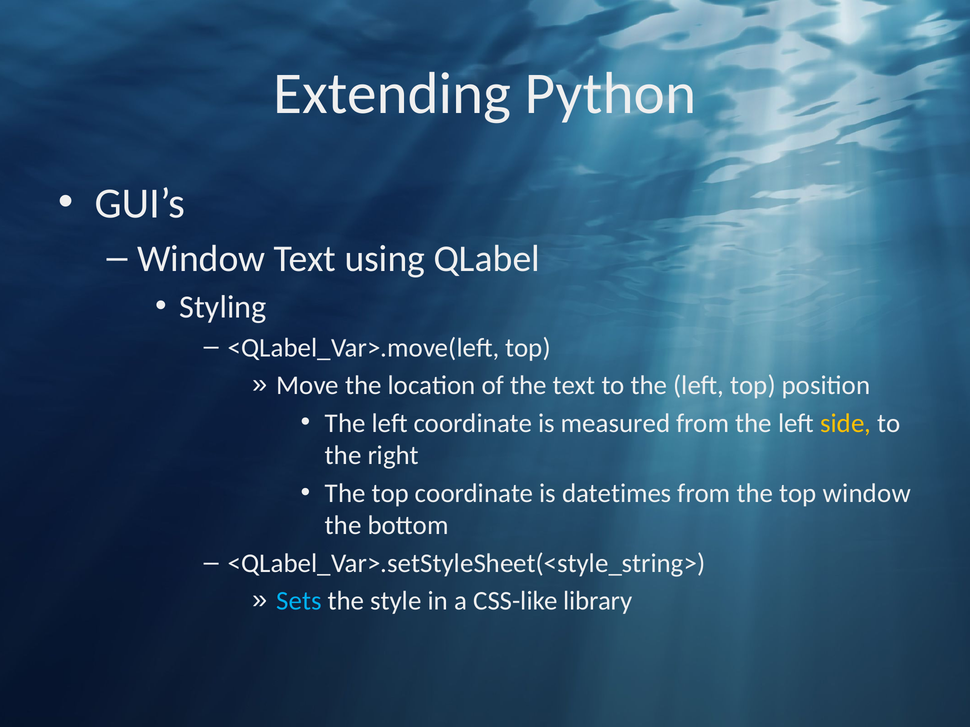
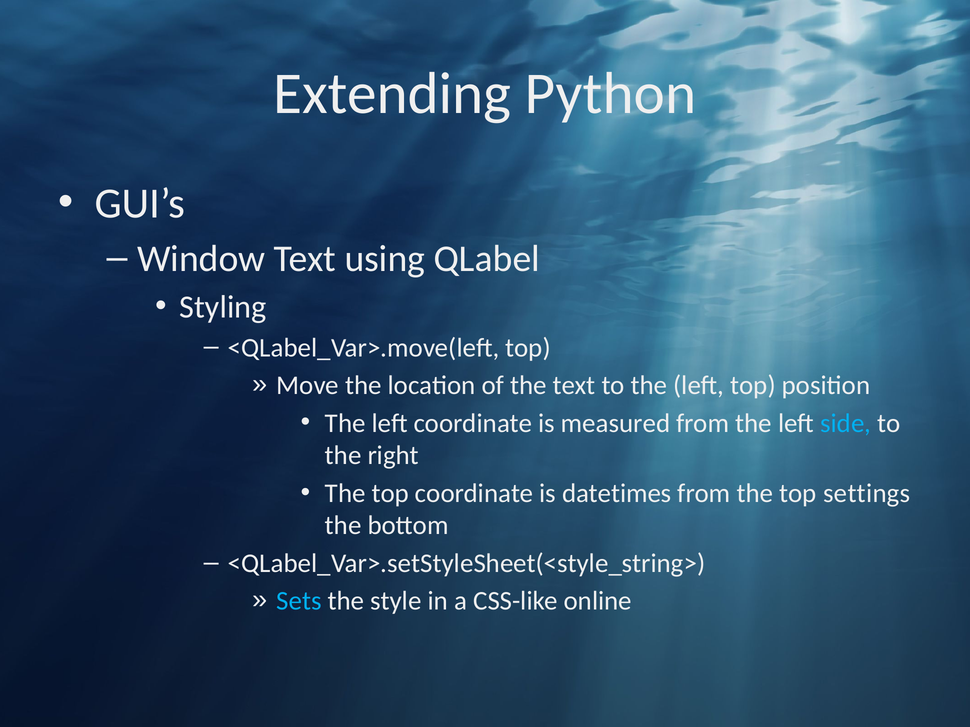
side colour: yellow -> light blue
top window: window -> settings
library: library -> online
